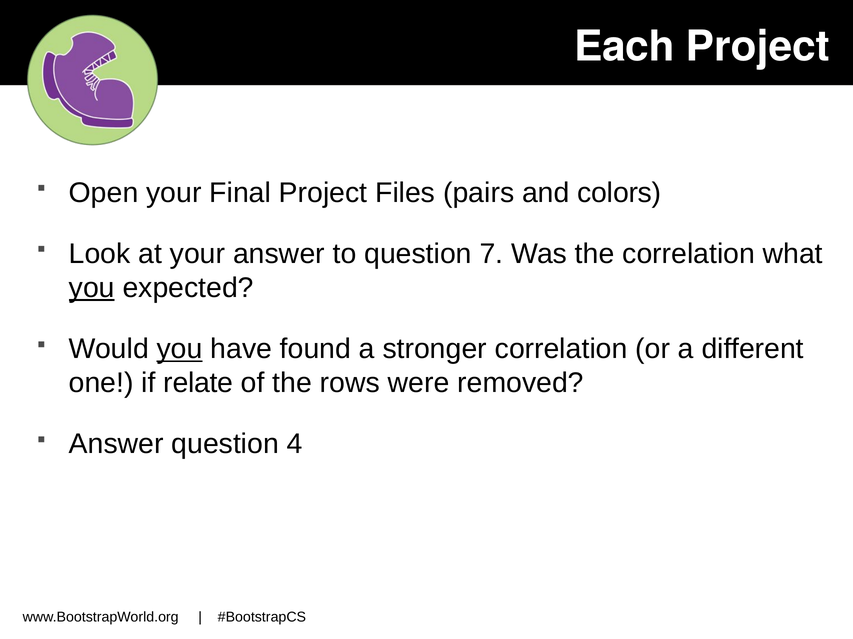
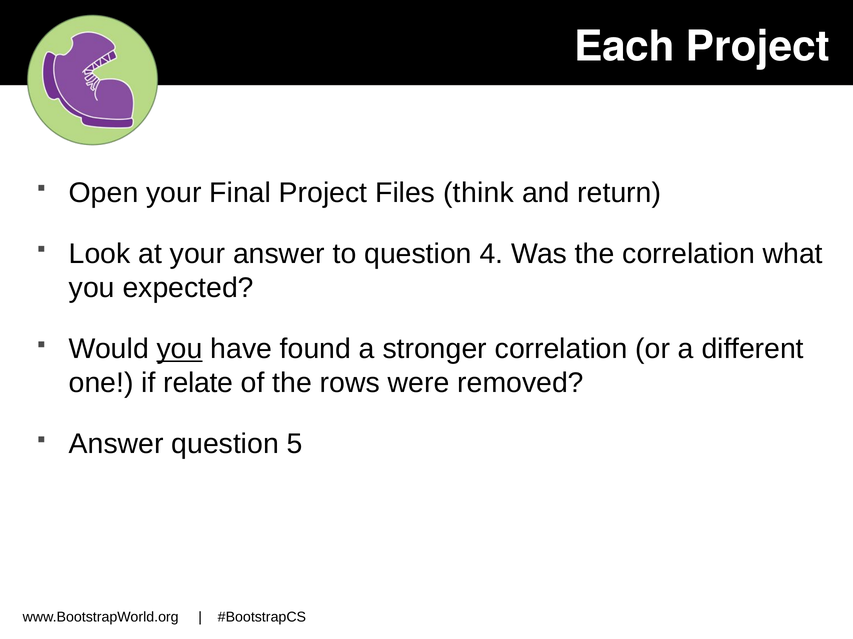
pairs: pairs -> think
colors: colors -> return
7: 7 -> 4
you at (92, 288) underline: present -> none
4: 4 -> 5
